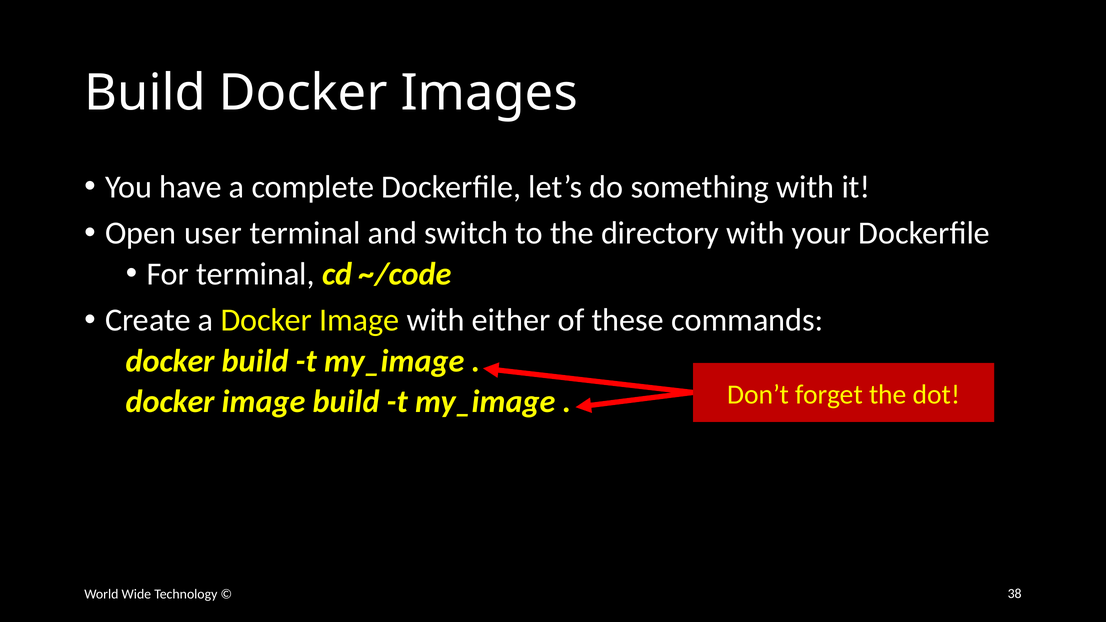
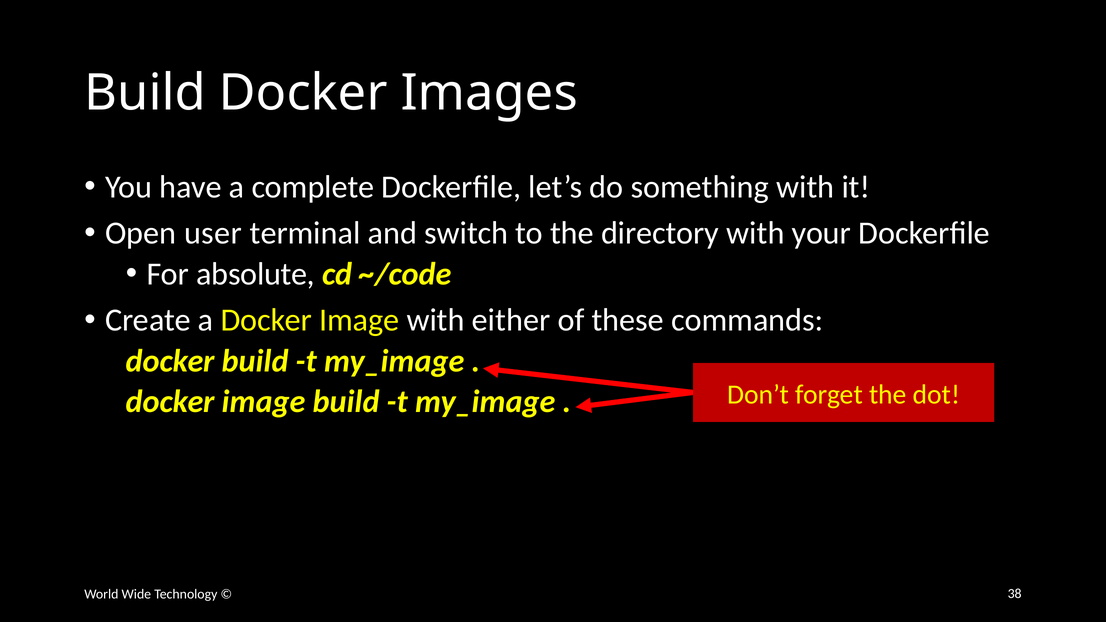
For terminal: terminal -> absolute
